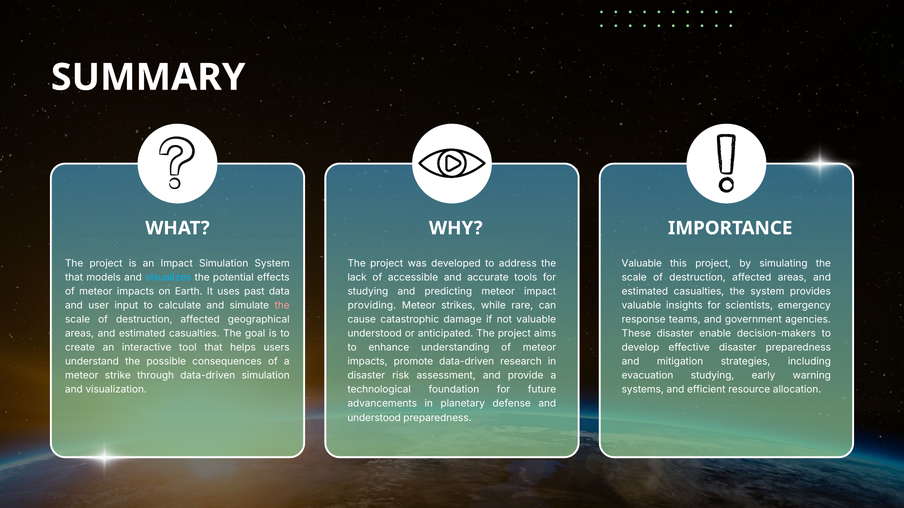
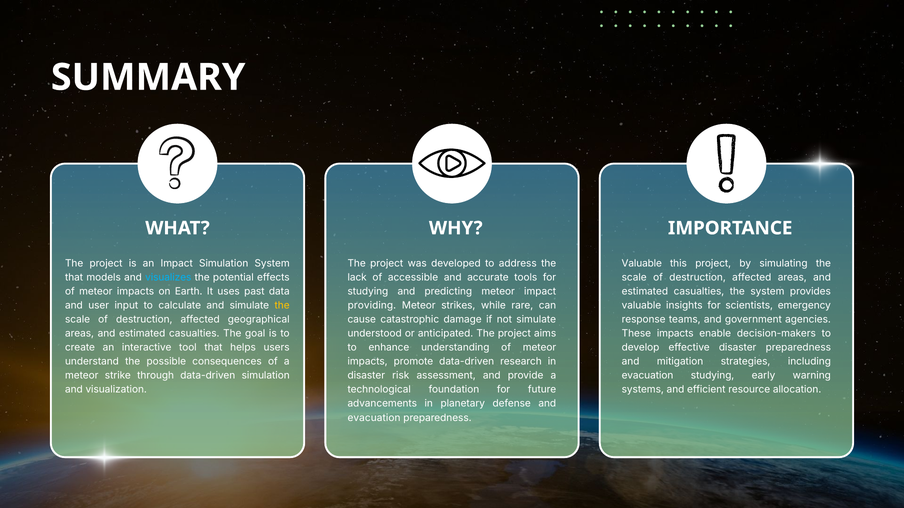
the at (282, 306) colour: pink -> yellow
not valuable: valuable -> simulate
These disaster: disaster -> impacts
understood at (374, 418): understood -> evacuation
